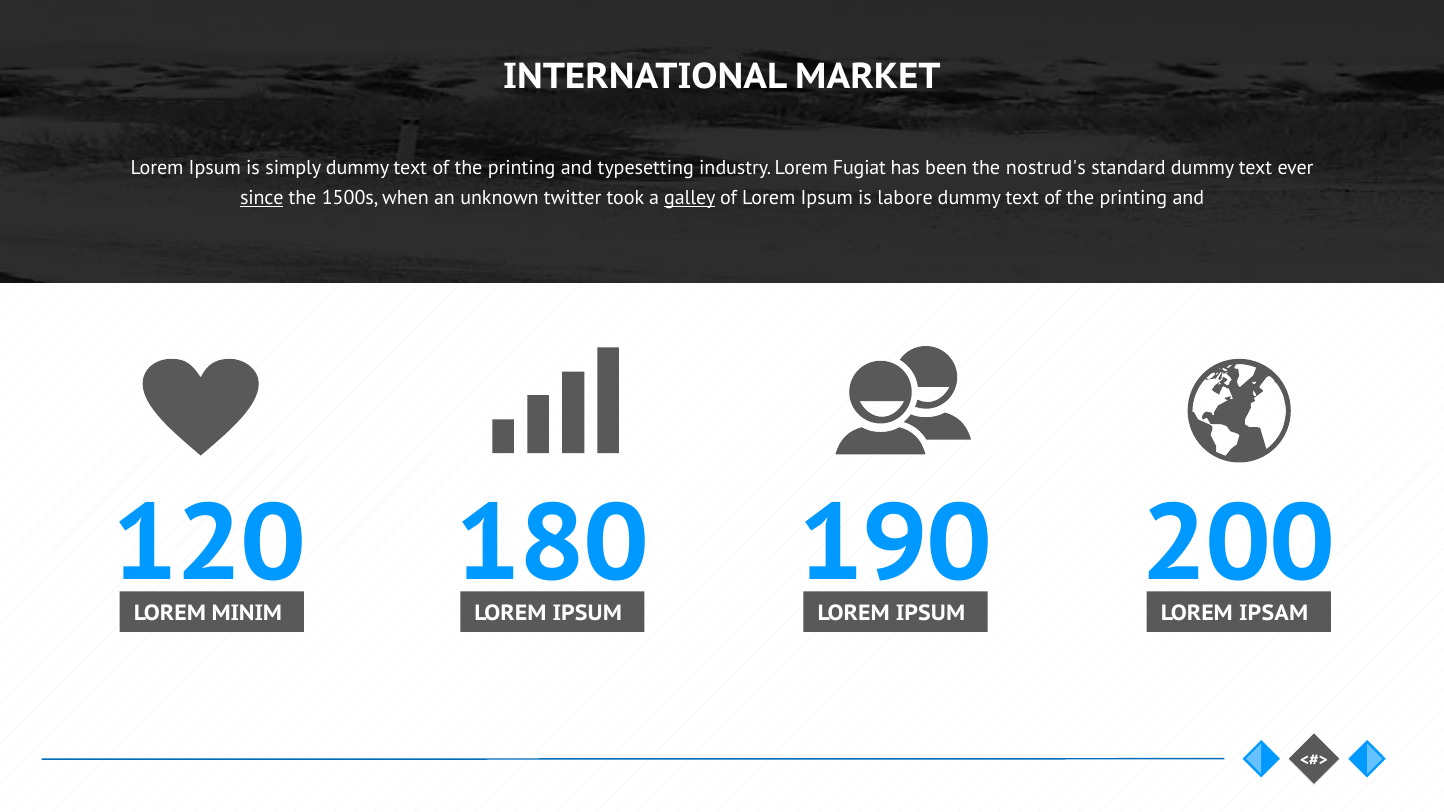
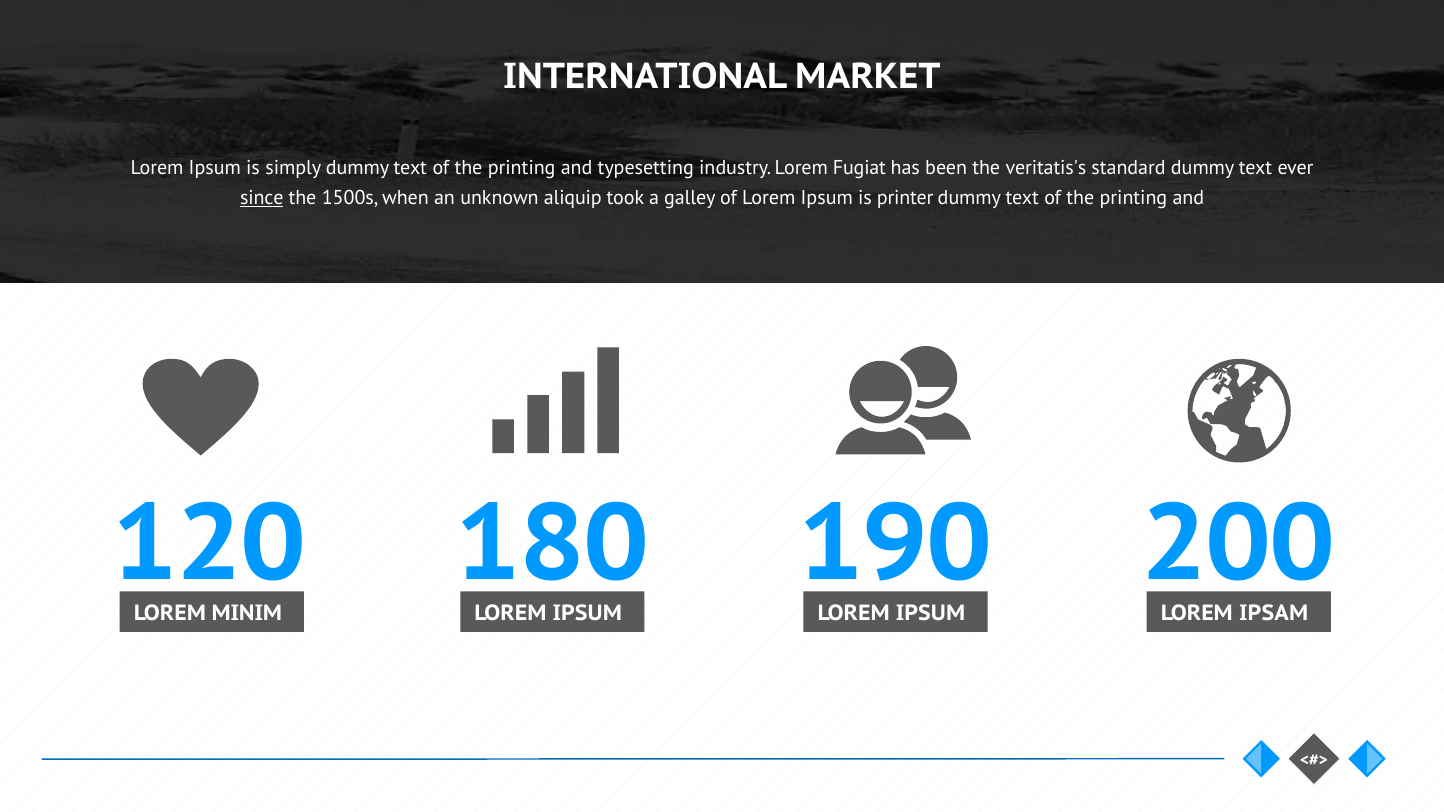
nostrud's: nostrud's -> veritatis's
twitter: twitter -> aliquip
galley underline: present -> none
labore: labore -> printer
